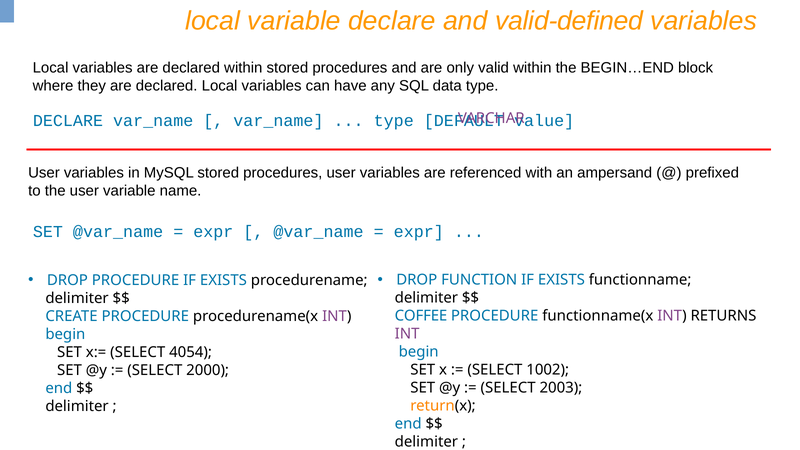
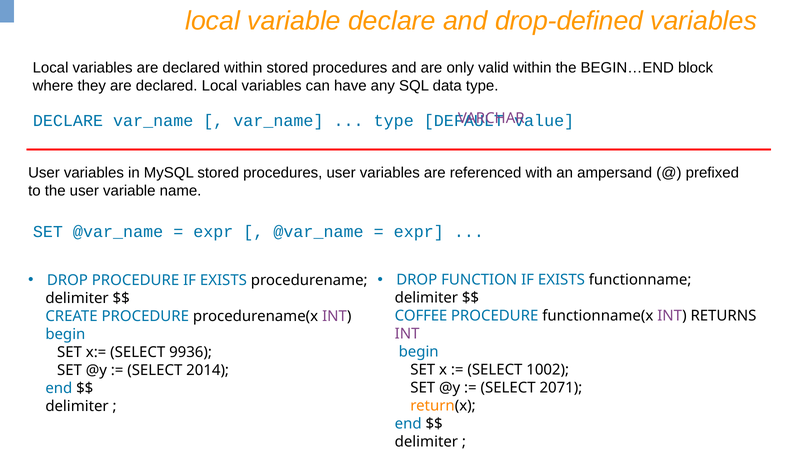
valid-defined: valid-defined -> drop-defined
4054: 4054 -> 9936
2000: 2000 -> 2014
2003: 2003 -> 2071
